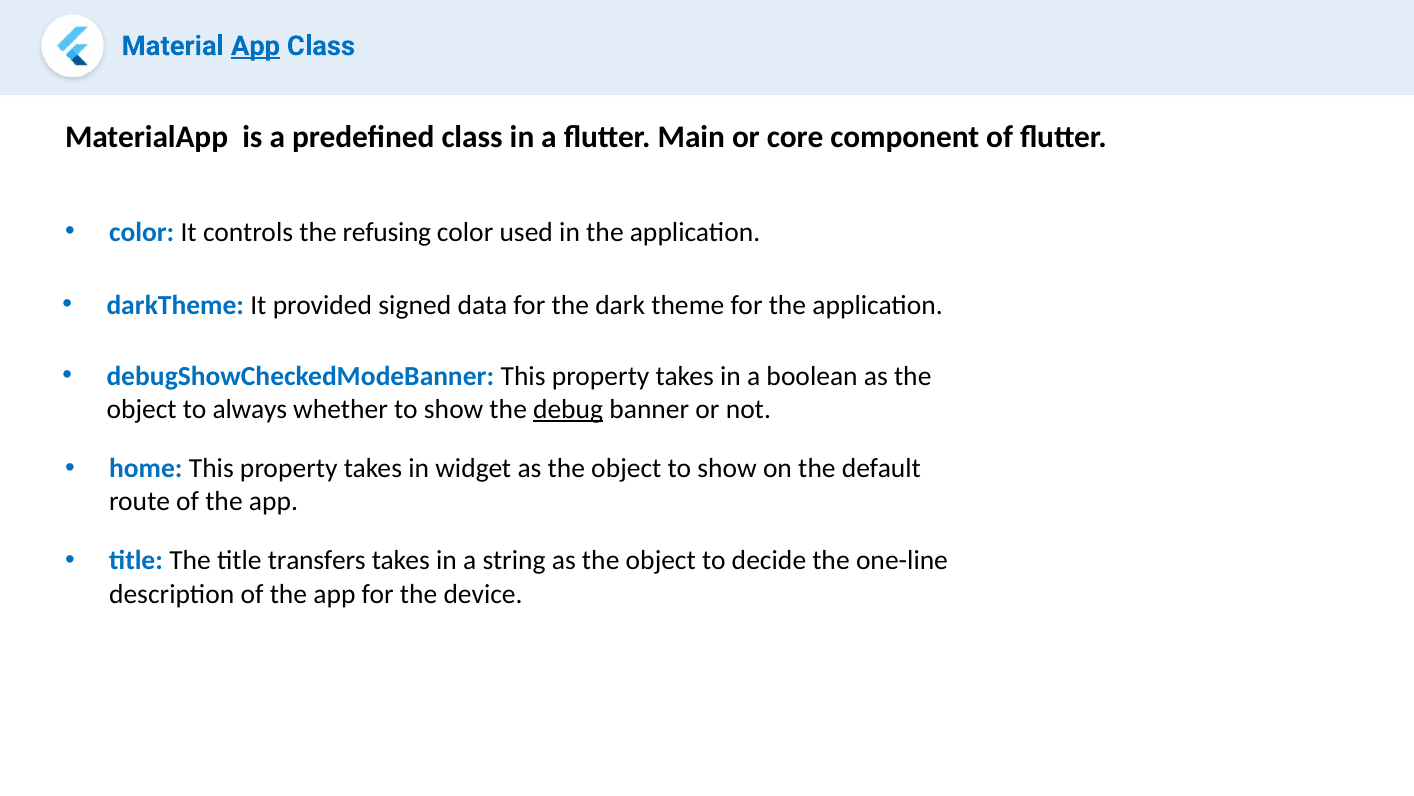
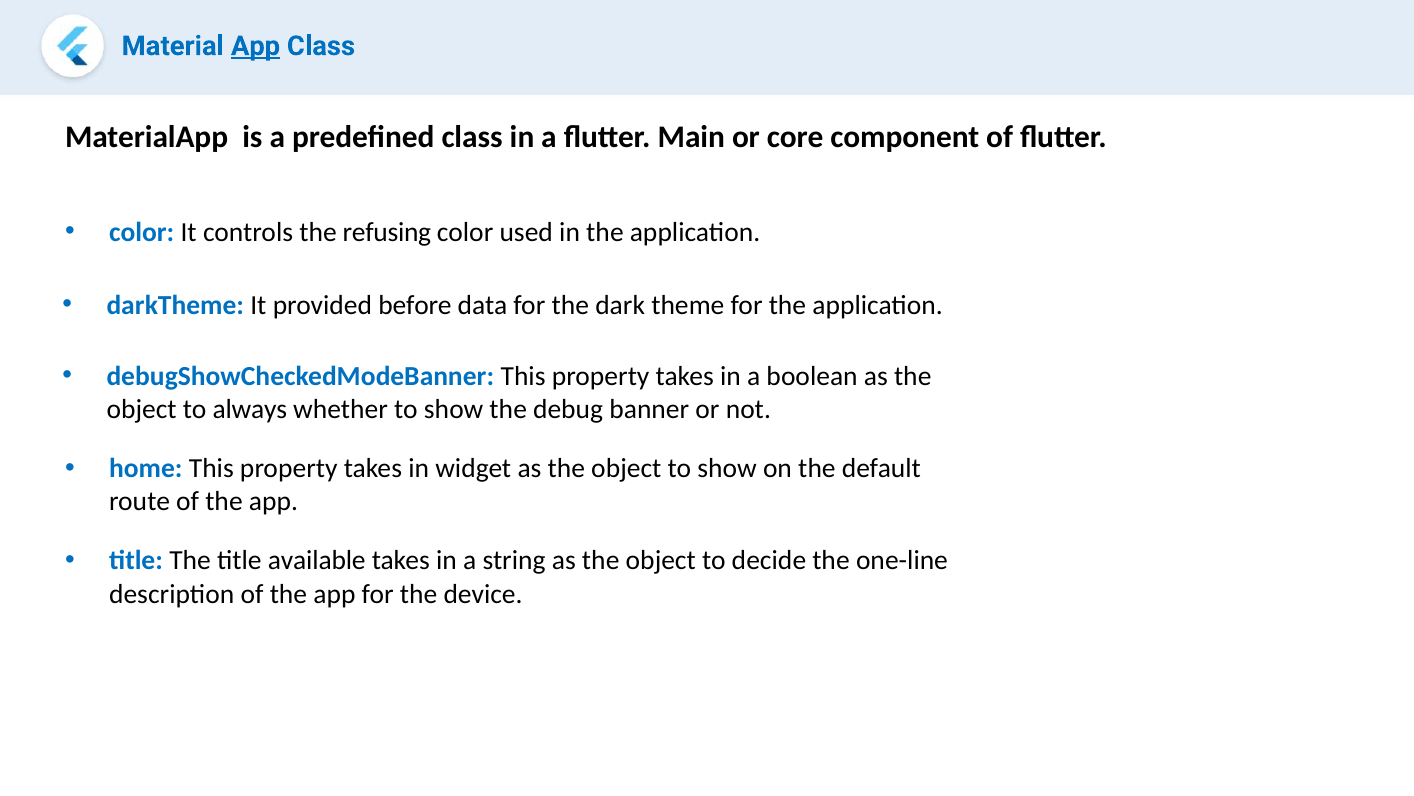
signed: signed -> before
debug underline: present -> none
transfers: transfers -> available
